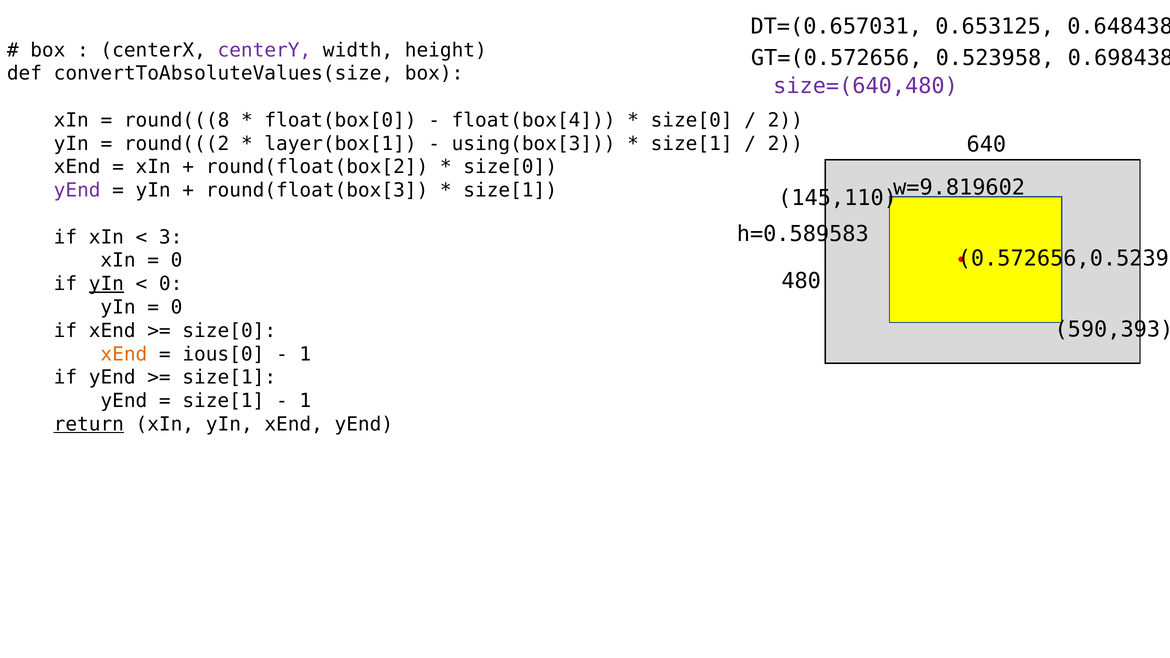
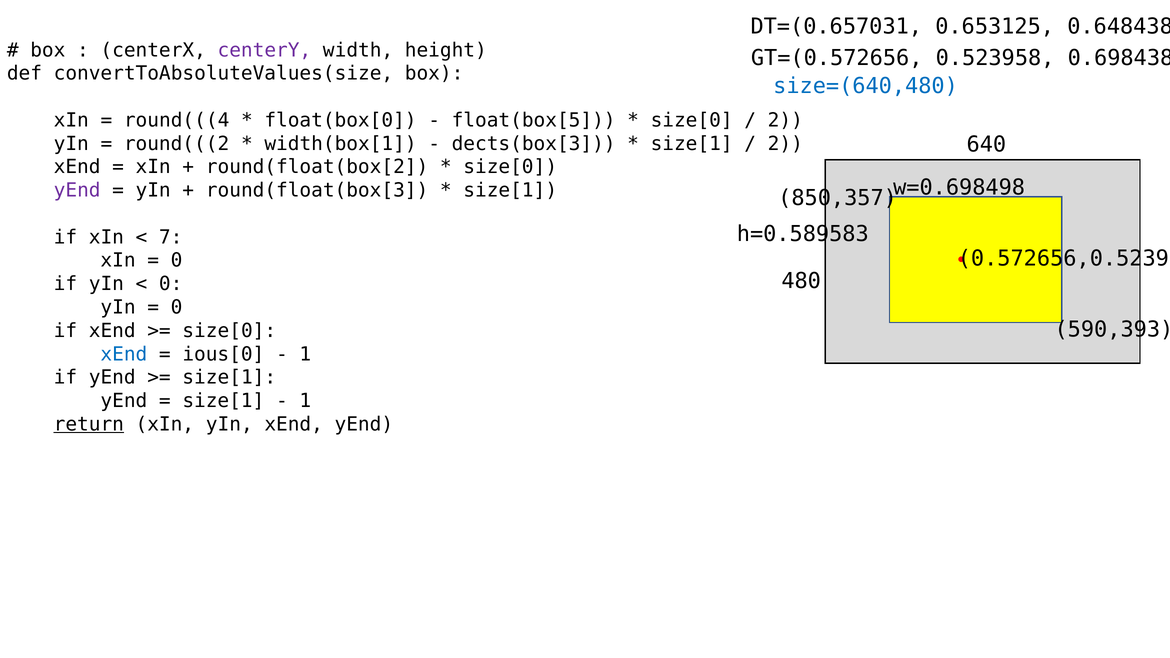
size=(640,480 colour: purple -> blue
round(((8: round(((8 -> round(((4
float(box[4: float(box[4 -> float(box[5
layer(box[1: layer(box[1 -> width(box[1
using(box[3: using(box[3 -> dects(box[3
w=9.819602: w=9.819602 -> w=0.698498
145,110: 145,110 -> 850,357
3: 3 -> 7
yIn at (106, 284) underline: present -> none
xEnd at (124, 354) colour: orange -> blue
